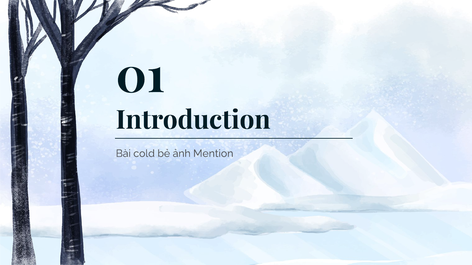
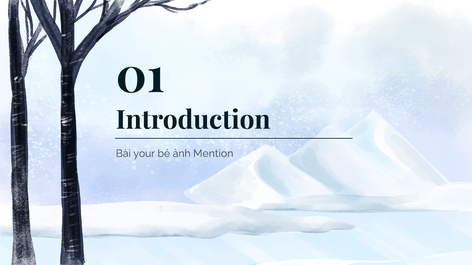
cold: cold -> your
